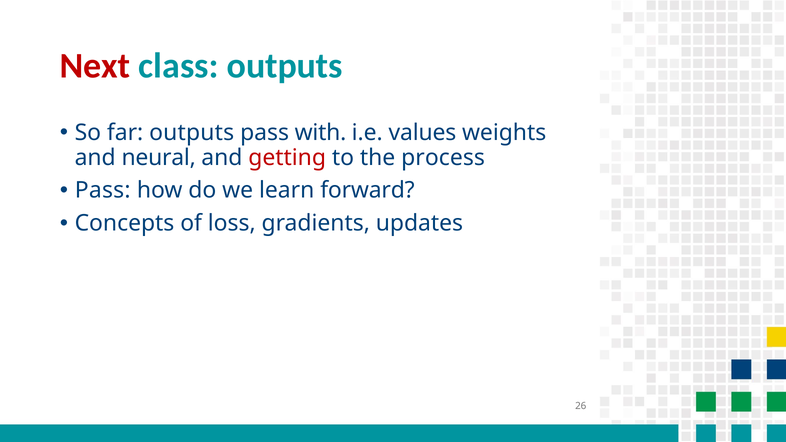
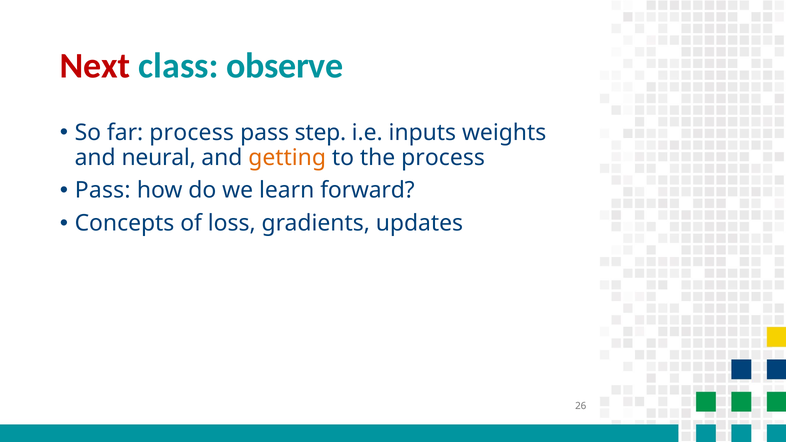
class outputs: outputs -> observe
far outputs: outputs -> process
with: with -> step
values: values -> inputs
getting colour: red -> orange
